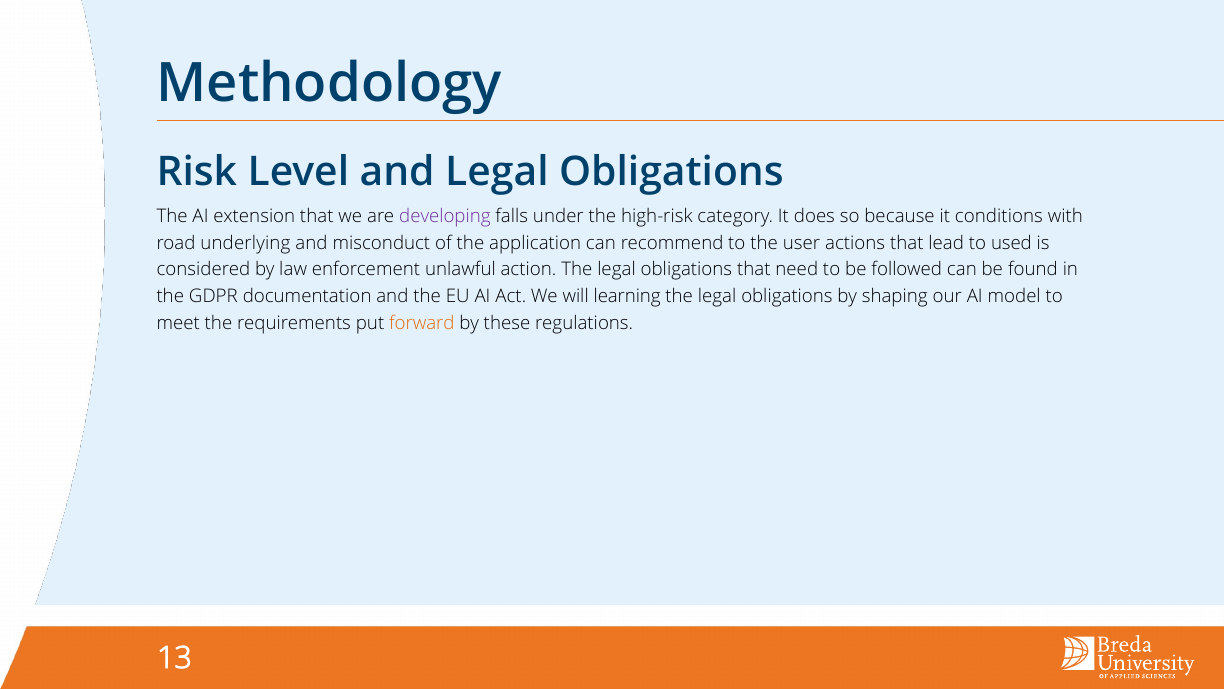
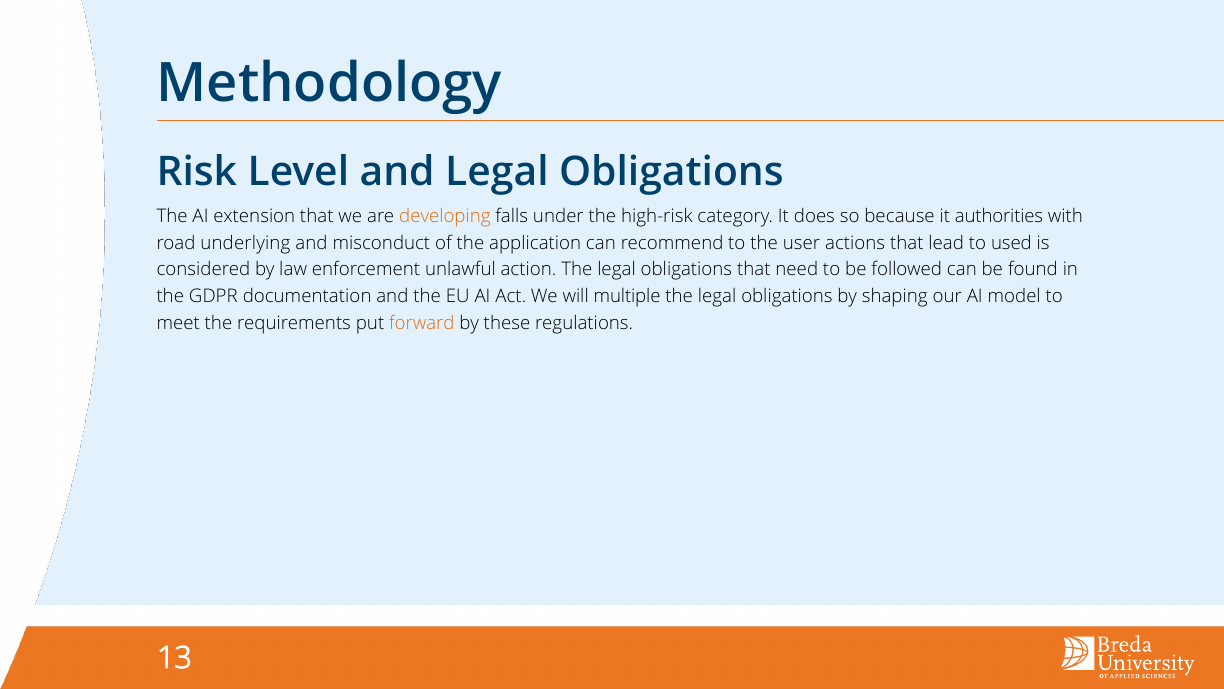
developing colour: purple -> orange
conditions: conditions -> authorities
learning: learning -> multiple
